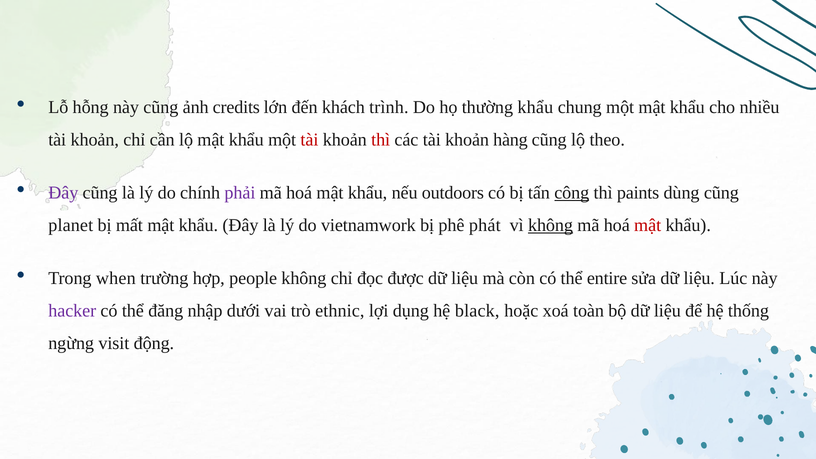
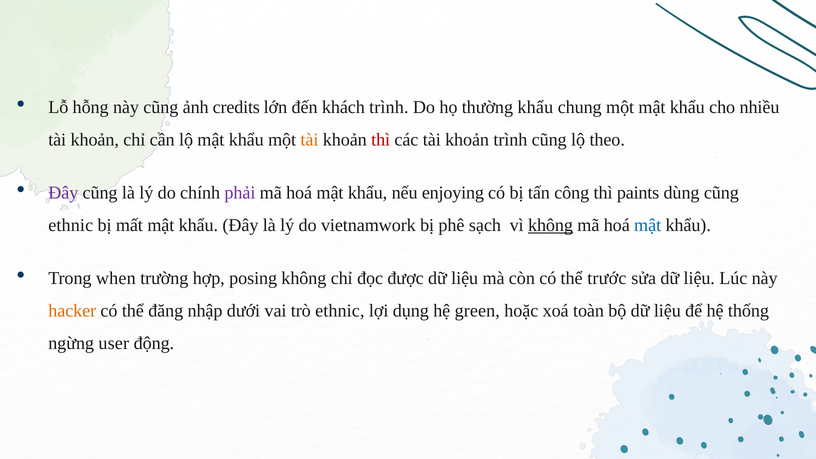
tài at (309, 140) colour: red -> orange
khoản hàng: hàng -> trình
outdoors: outdoors -> enjoying
công underline: present -> none
planet at (71, 225): planet -> ethnic
phát: phát -> sạch
mật at (648, 225) colour: red -> blue
people: people -> posing
entire: entire -> trước
hacker colour: purple -> orange
black: black -> green
visit: visit -> user
